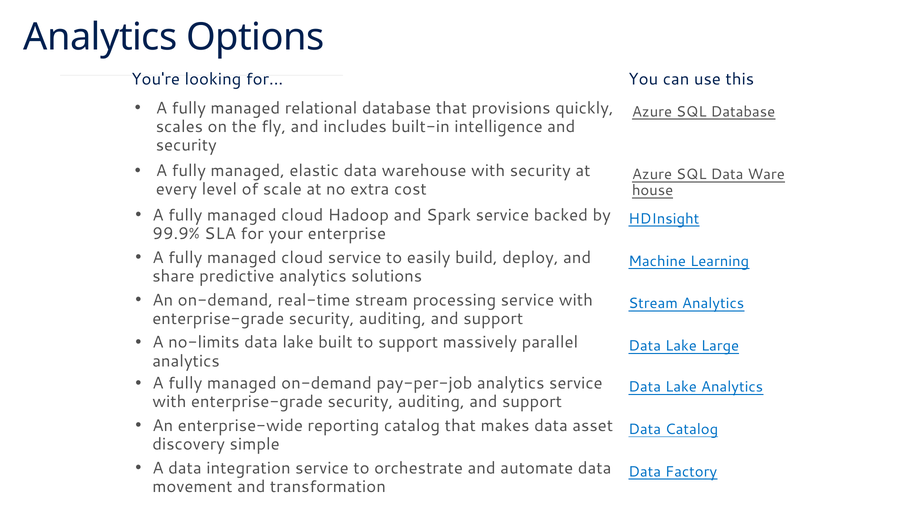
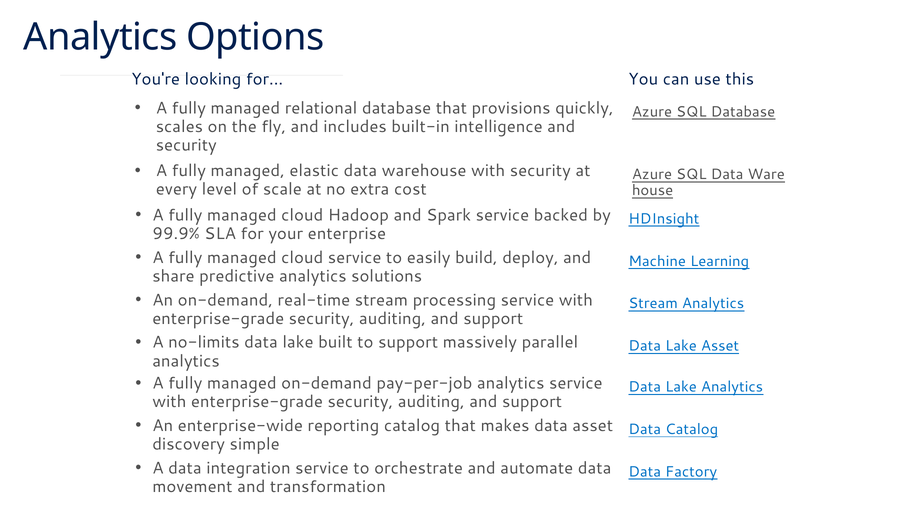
Lake Large: Large -> Asset
